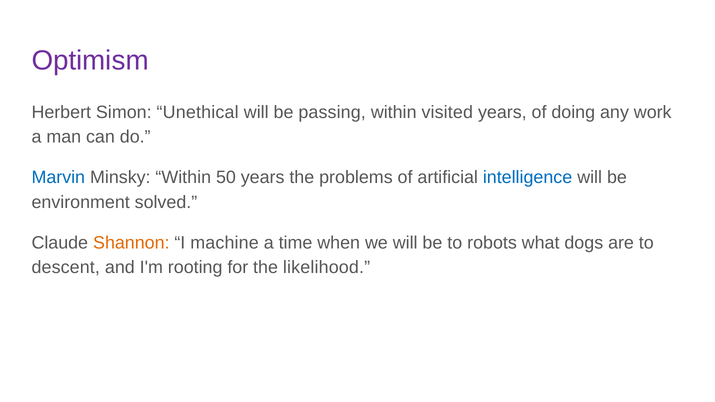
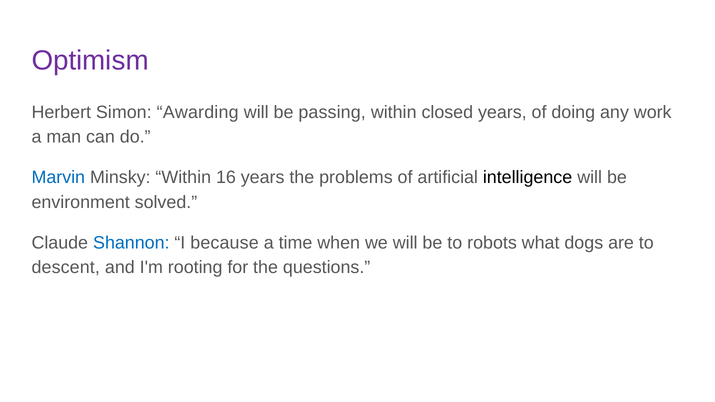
Unethical: Unethical -> Awarding
visited: visited -> closed
50: 50 -> 16
intelligence colour: blue -> black
Shannon colour: orange -> blue
machine: machine -> because
likelihood: likelihood -> questions
